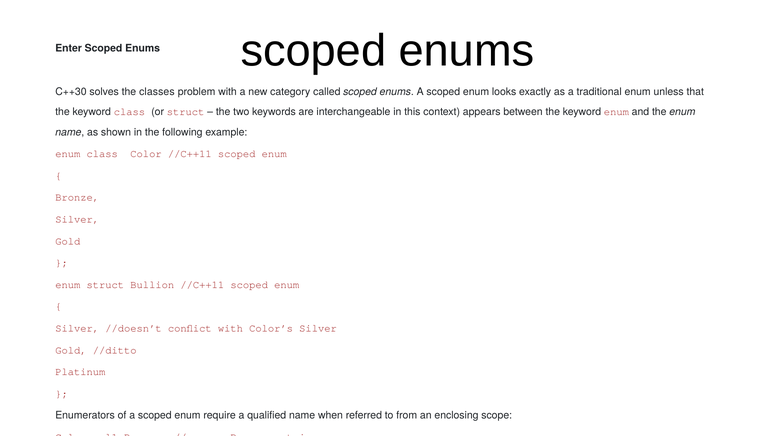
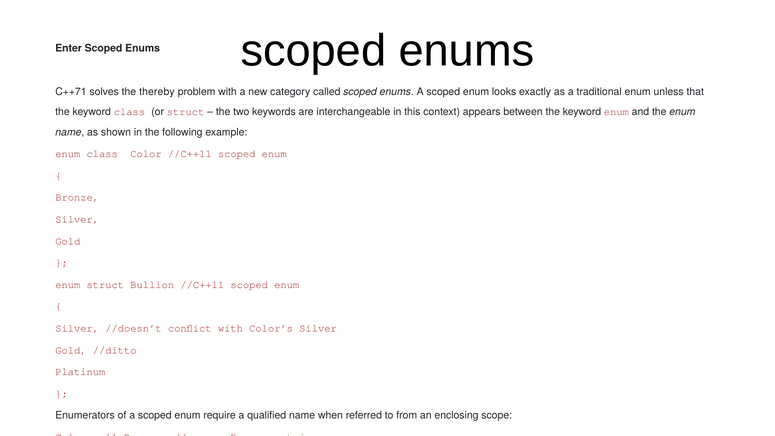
C++30: C++30 -> C++71
classes: classes -> thereby
